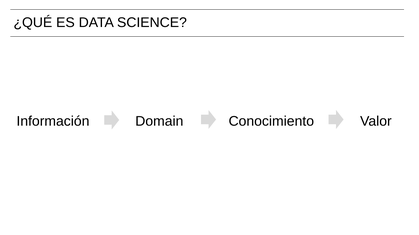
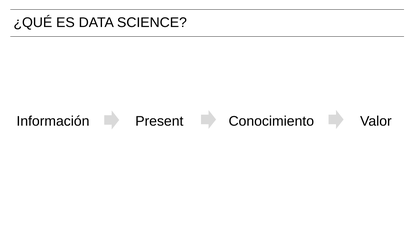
Domain: Domain -> Present
